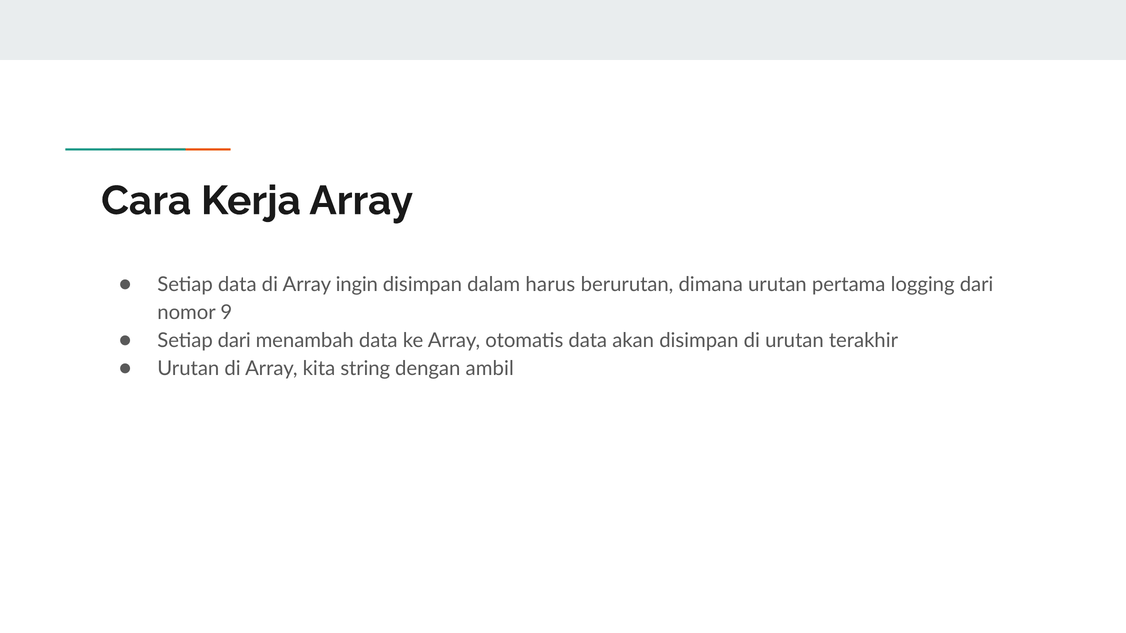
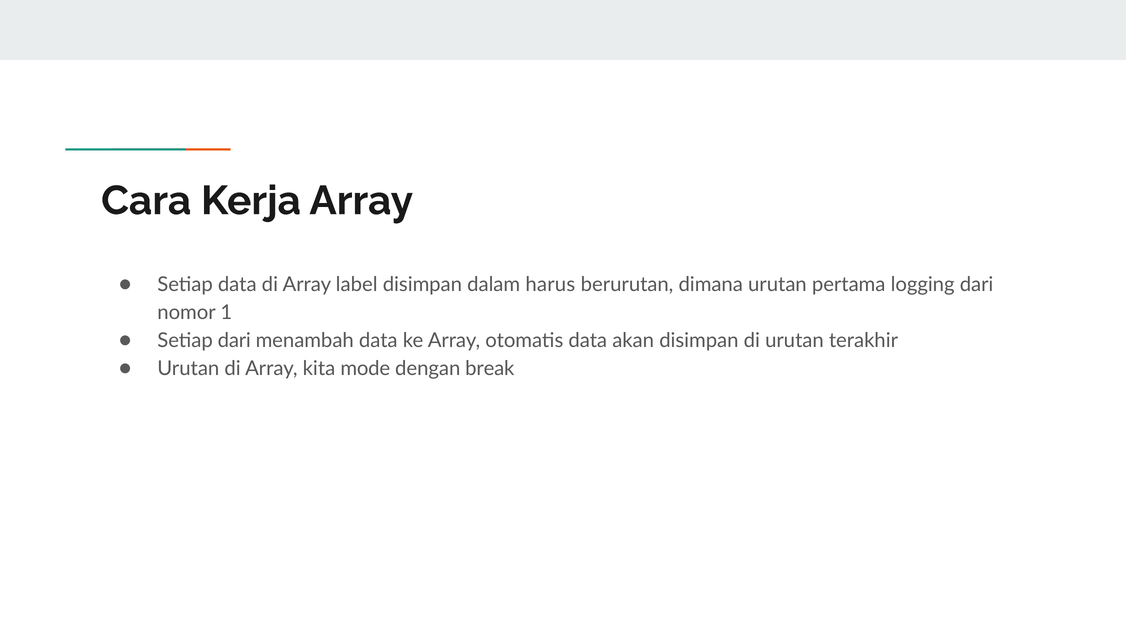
ingin: ingin -> label
9: 9 -> 1
string: string -> mode
ambil: ambil -> break
